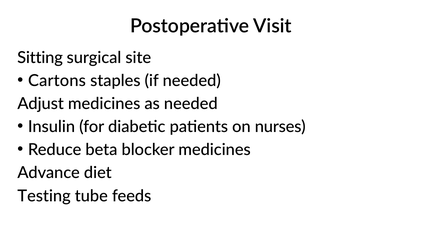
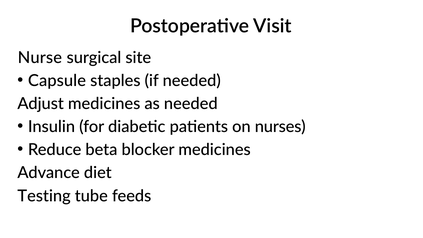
Sitting: Sitting -> Nurse
Cartons: Cartons -> Capsule
